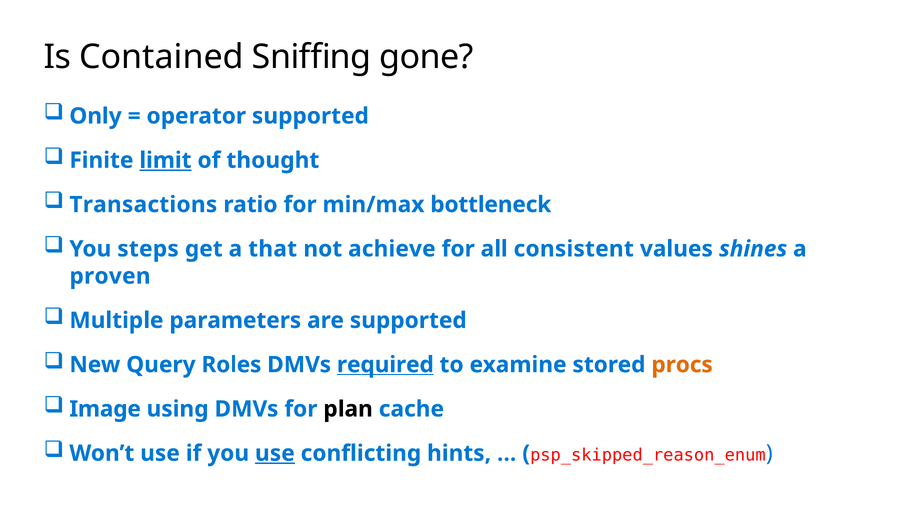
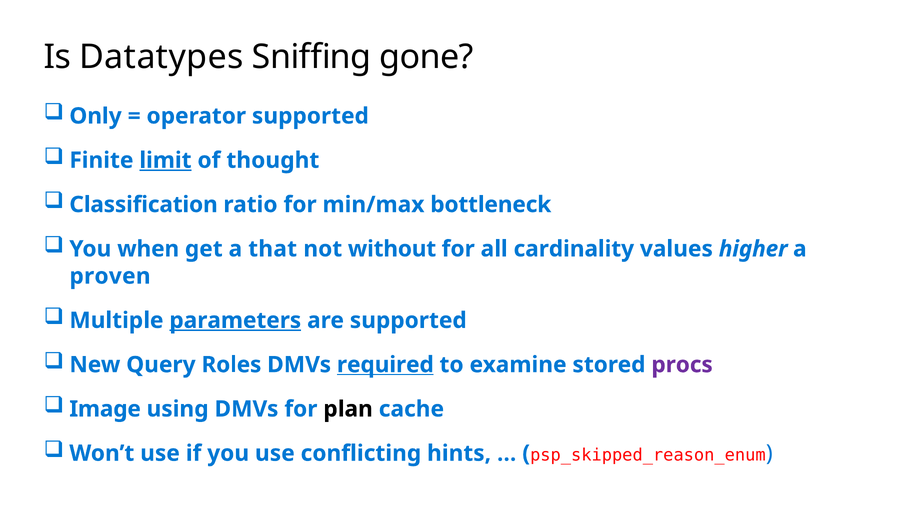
Contained: Contained -> Datatypes
Transactions: Transactions -> Classification
steps: steps -> when
achieve: achieve -> without
consistent: consistent -> cardinality
shines: shines -> higher
parameters underline: none -> present
procs colour: orange -> purple
use at (275, 453) underline: present -> none
